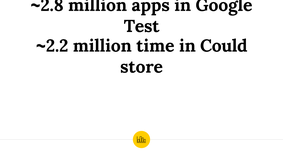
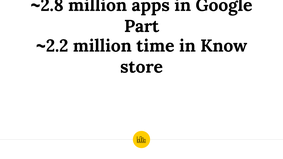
Test: Test -> Part
Could: Could -> Know
